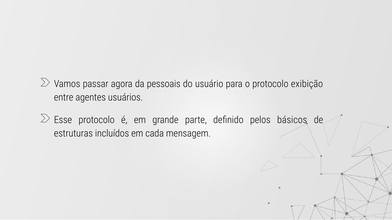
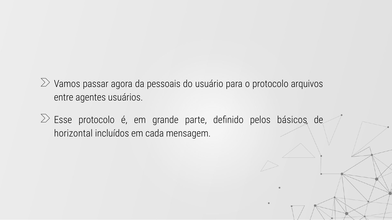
exibição: exibição -> arquivos
estruturas: estruturas -> horizontal
